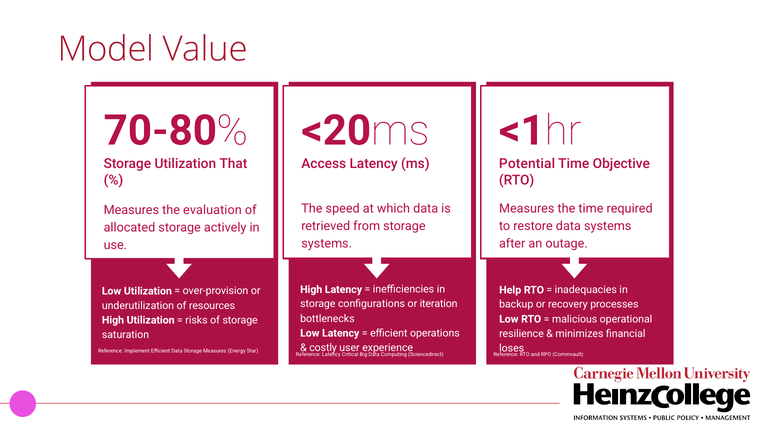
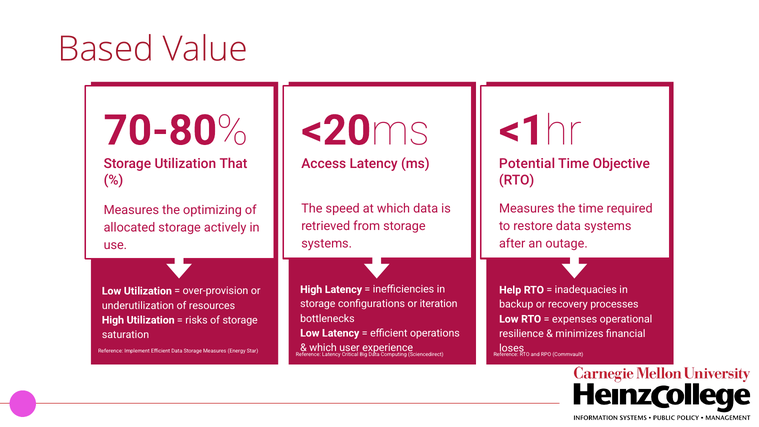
Model: Model -> Based
evaluation: evaluation -> optimizing
malicious: malicious -> expenses
costly at (323, 348): costly -> which
